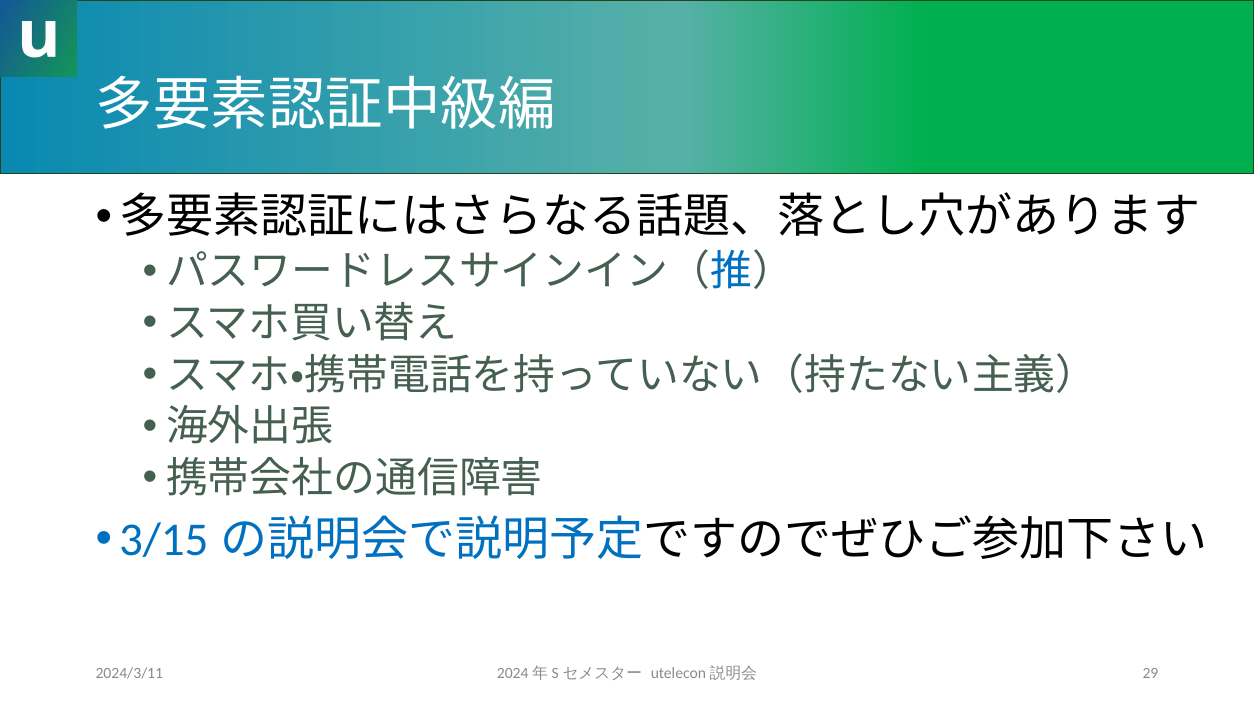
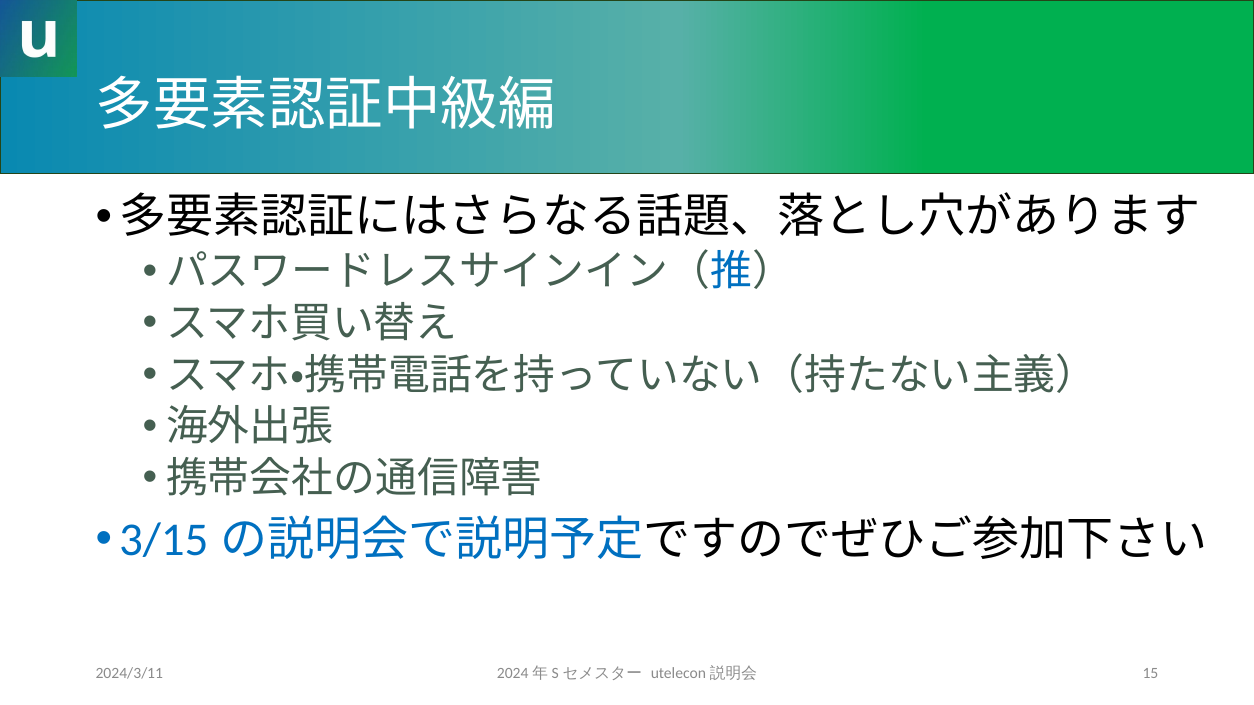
29: 29 -> 15
